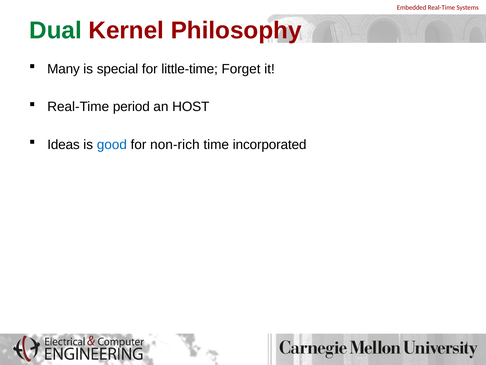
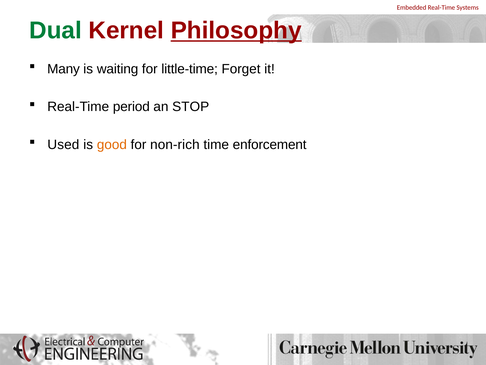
Philosophy underline: none -> present
special: special -> waiting
HOST: HOST -> STOP
Ideas: Ideas -> Used
good colour: blue -> orange
incorporated: incorporated -> enforcement
